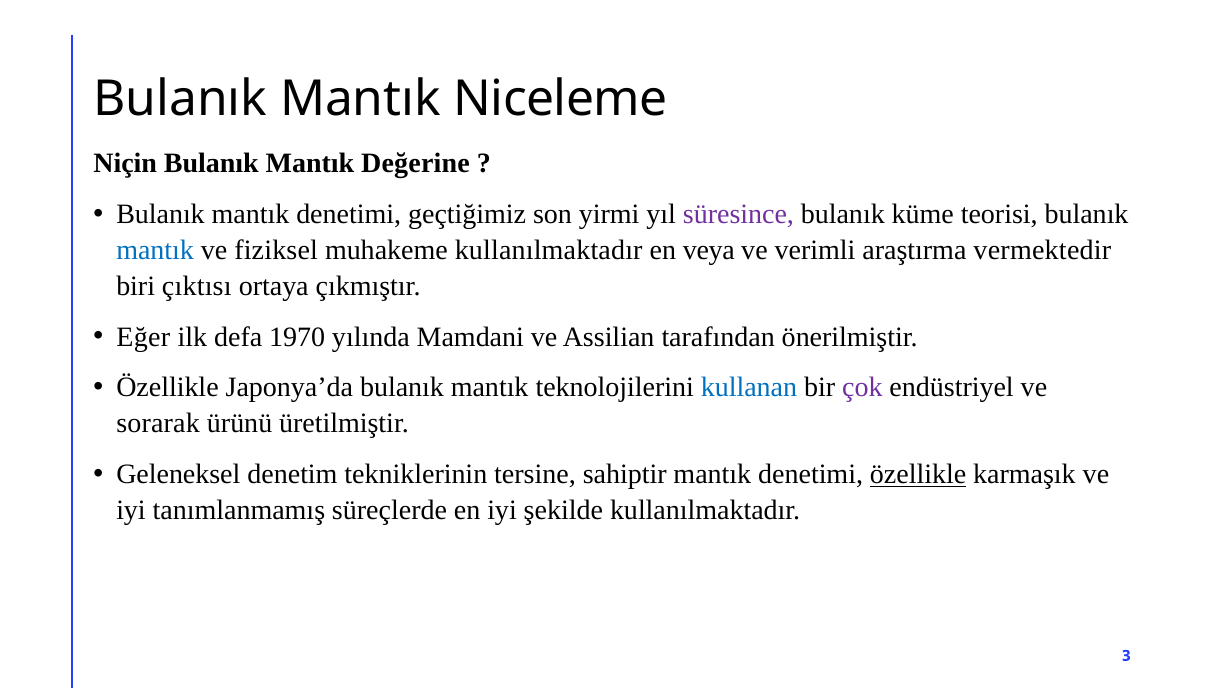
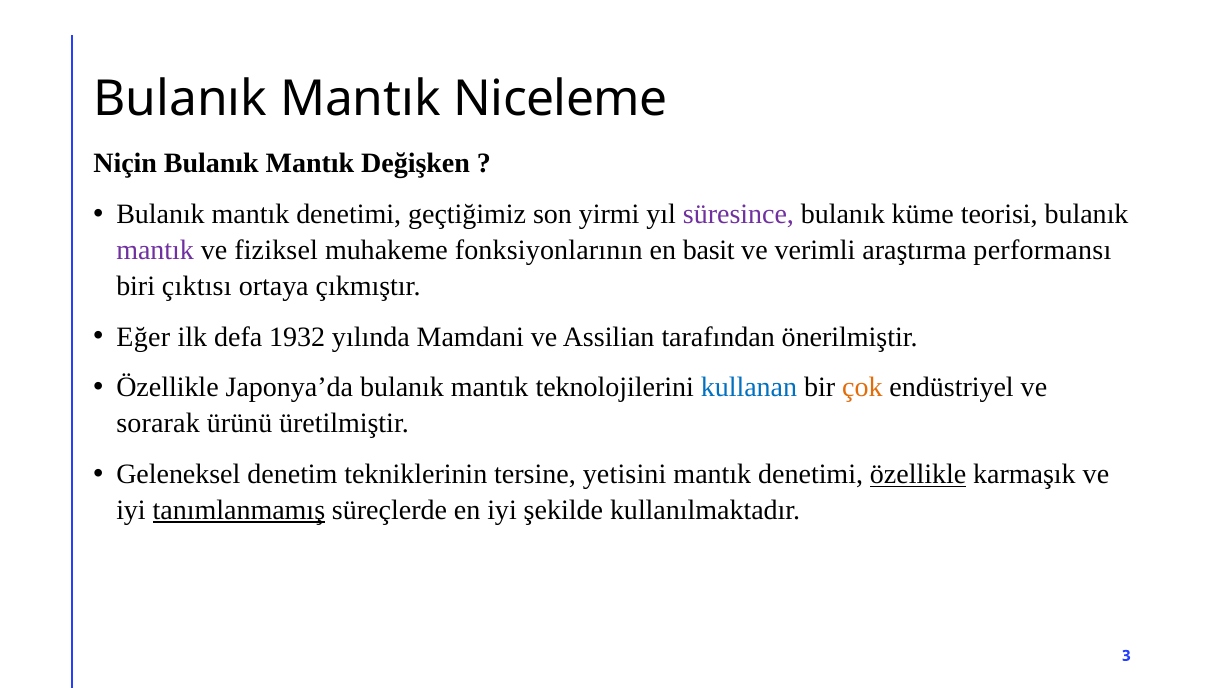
Değerine: Değerine -> Değişken
mantık at (155, 250) colour: blue -> purple
muhakeme kullanılmaktadır: kullanılmaktadır -> fonksiyonlarının
veya: veya -> basit
vermektedir: vermektedir -> performansı
1970: 1970 -> 1932
çok colour: purple -> orange
sahiptir: sahiptir -> yetisini
tanımlanmamış underline: none -> present
